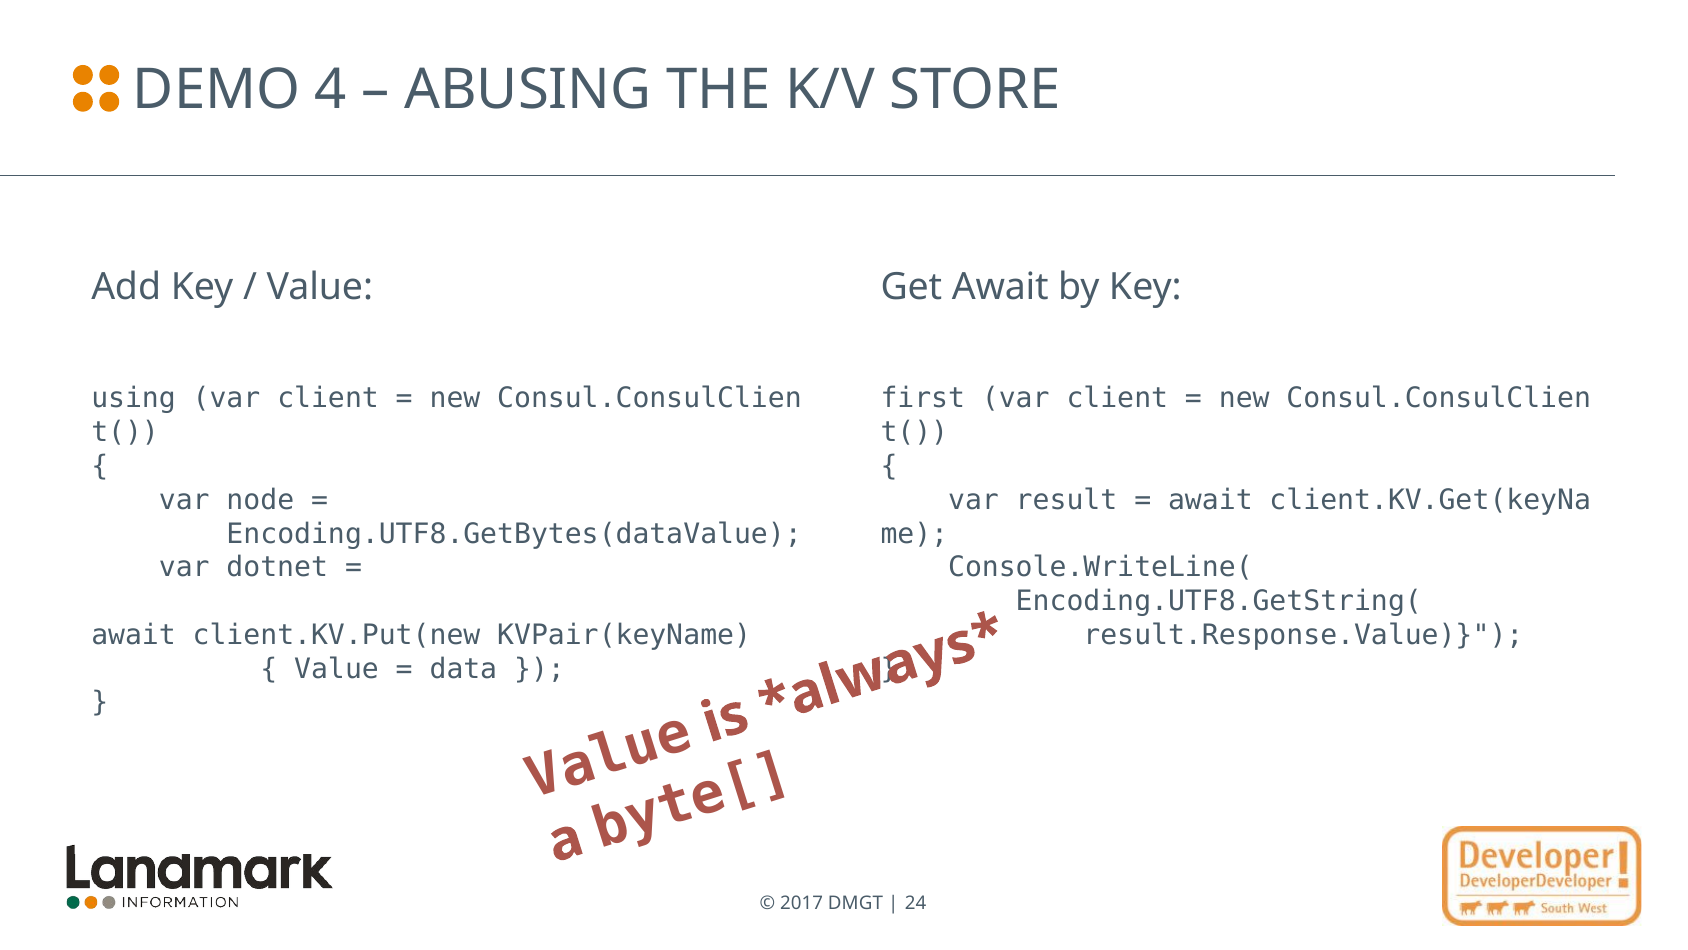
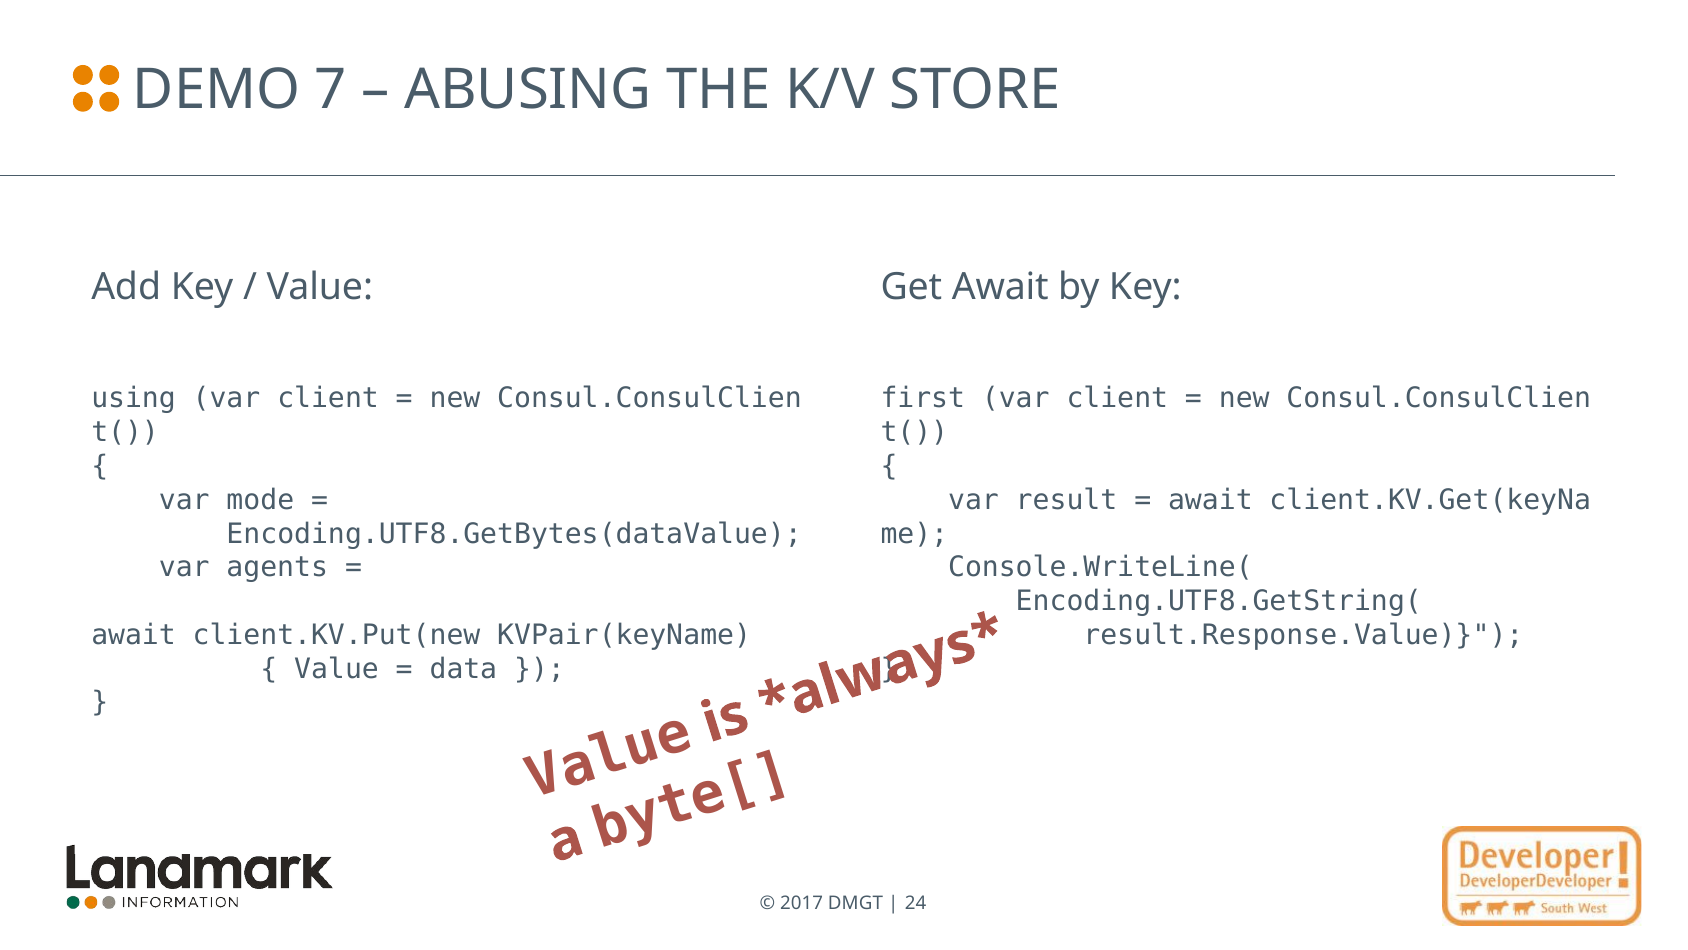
4: 4 -> 7
node: node -> mode
dotnet: dotnet -> agents
